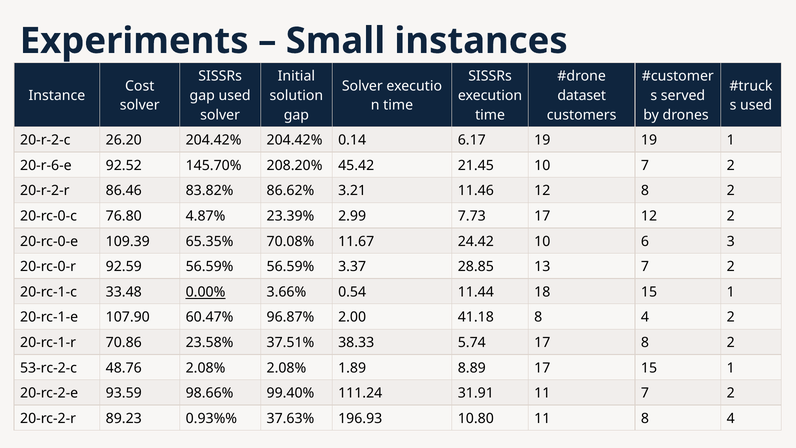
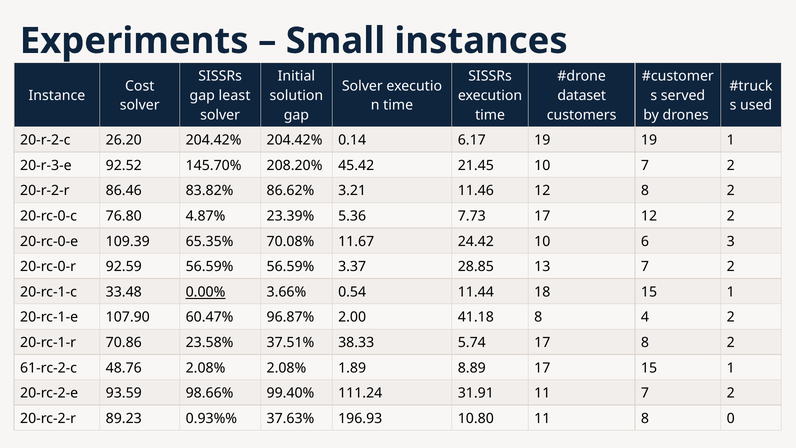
gap used: used -> least
20-r-6-e: 20-r-6-e -> 20-r-3-e
2.99: 2.99 -> 5.36
53-rc-2-c: 53-rc-2-c -> 61-rc-2-c
11 8 4: 4 -> 0
